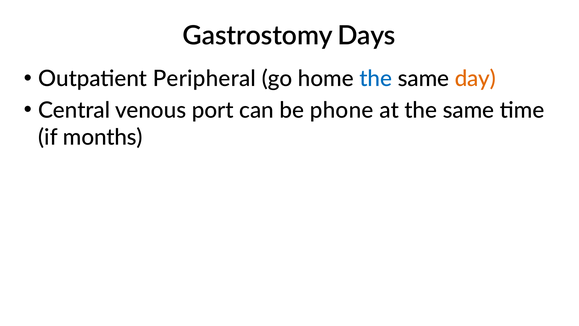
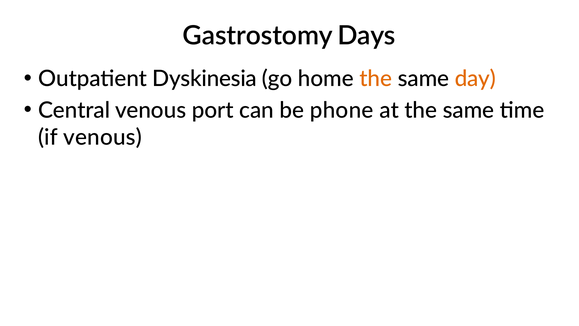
Peripheral: Peripheral -> Dyskinesia
the at (376, 79) colour: blue -> orange
if months: months -> venous
